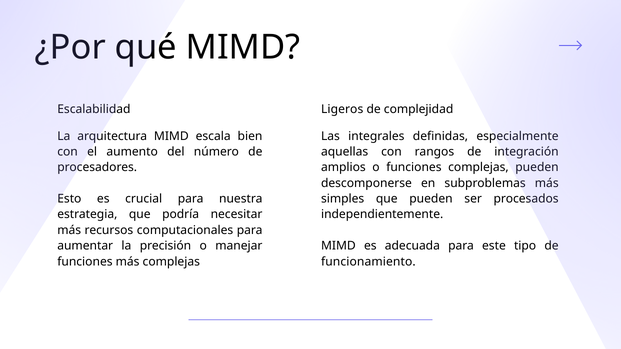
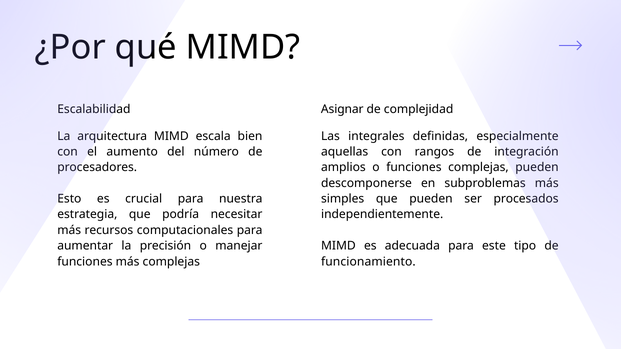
Ligeros: Ligeros -> Asignar
